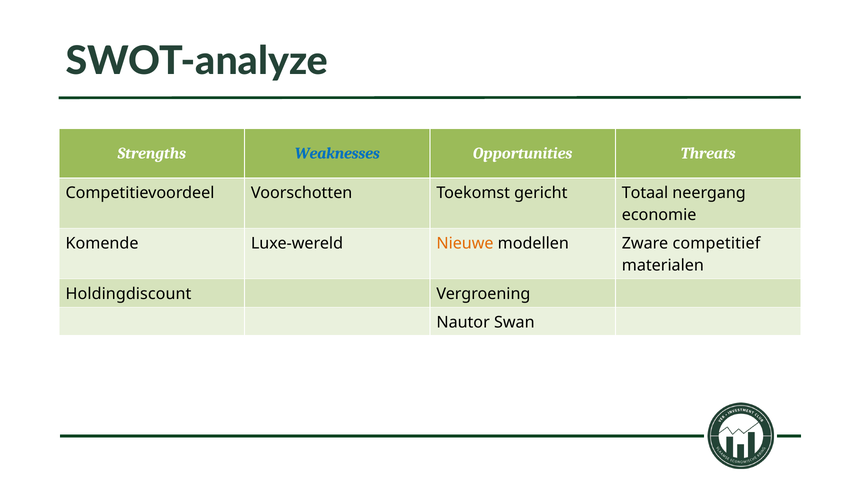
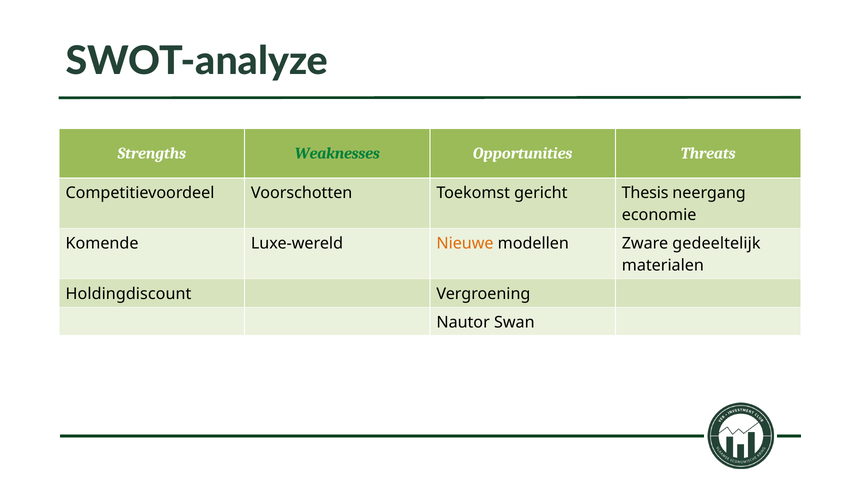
Weaknesses colour: blue -> green
Totaal: Totaal -> Thesis
competitief: competitief -> gedeeltelijk
